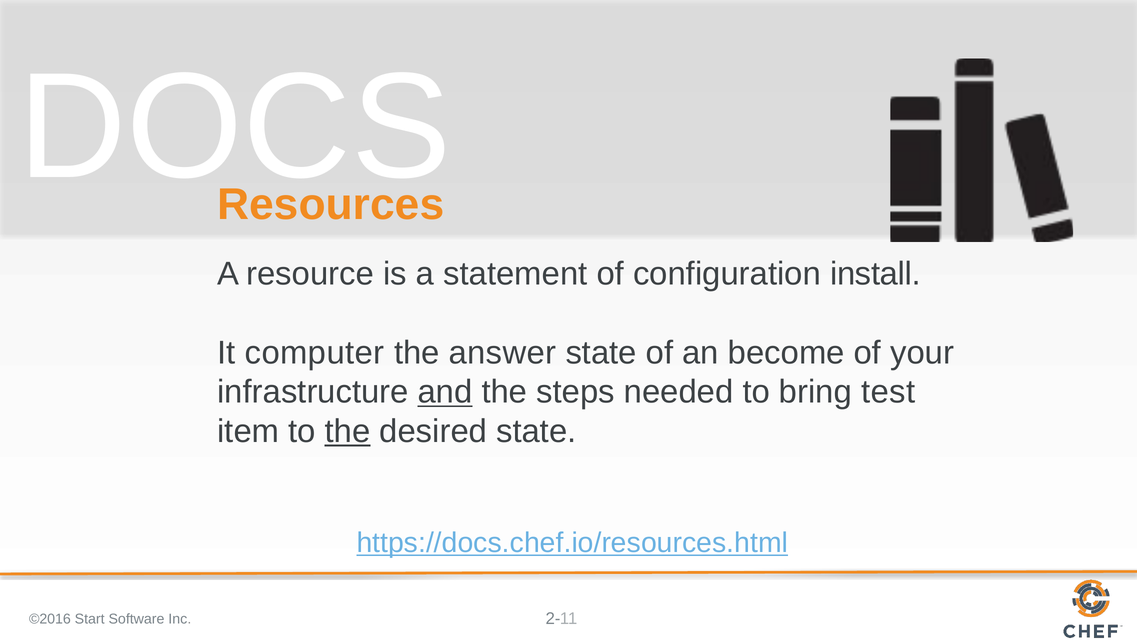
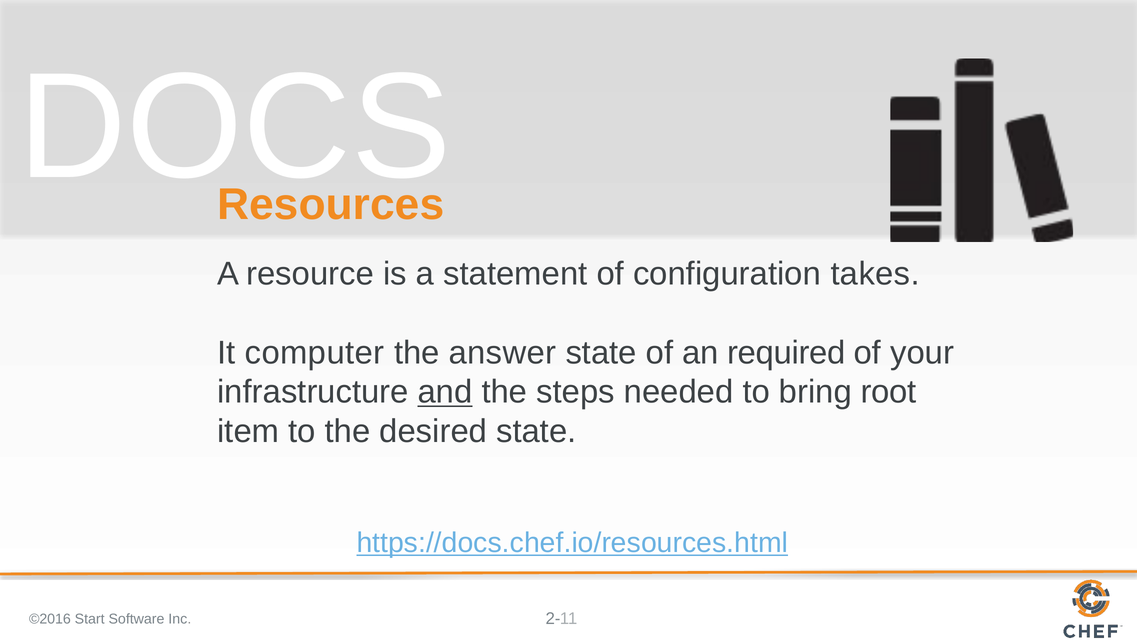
install: install -> takes
become: become -> required
test: test -> root
the at (347, 431) underline: present -> none
